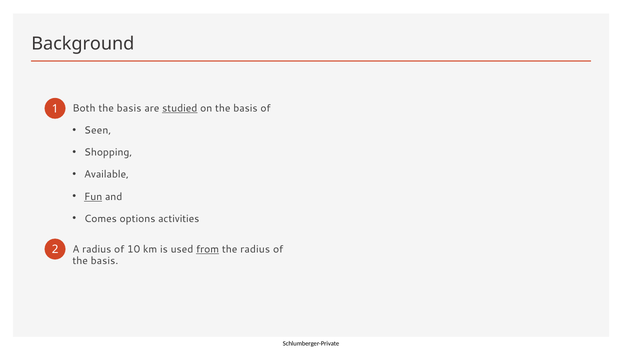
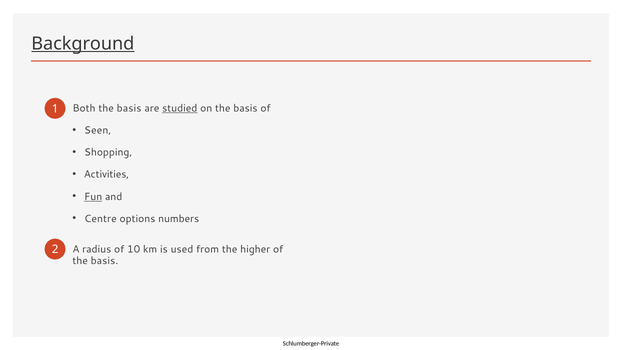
Background underline: none -> present
Available: Available -> Activities
Comes: Comes -> Centre
activities: activities -> numbers
from underline: present -> none
the radius: radius -> higher
